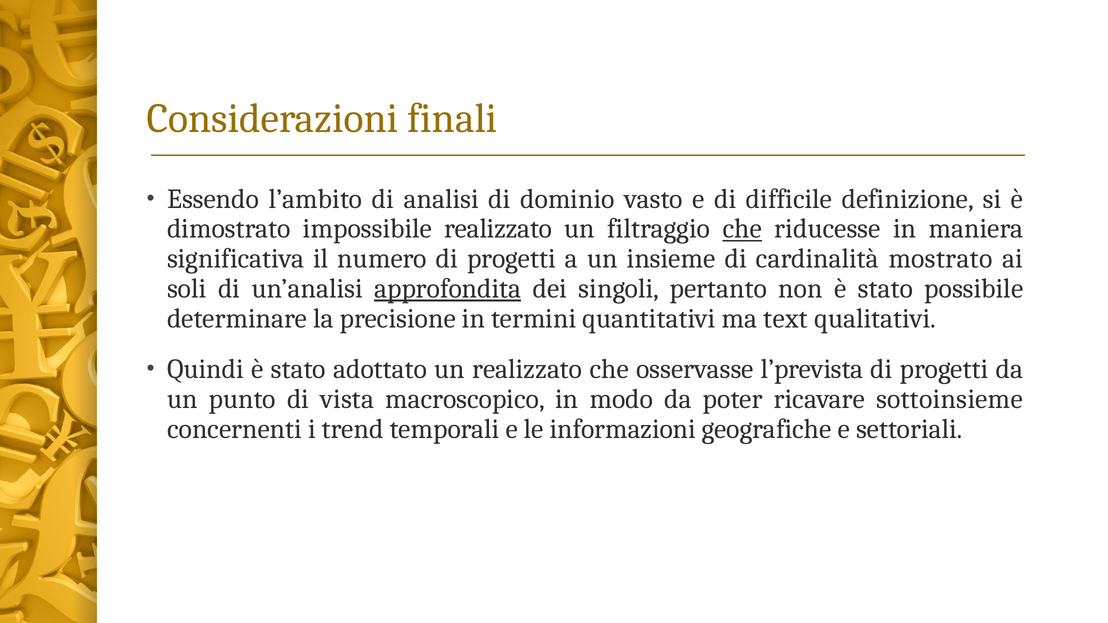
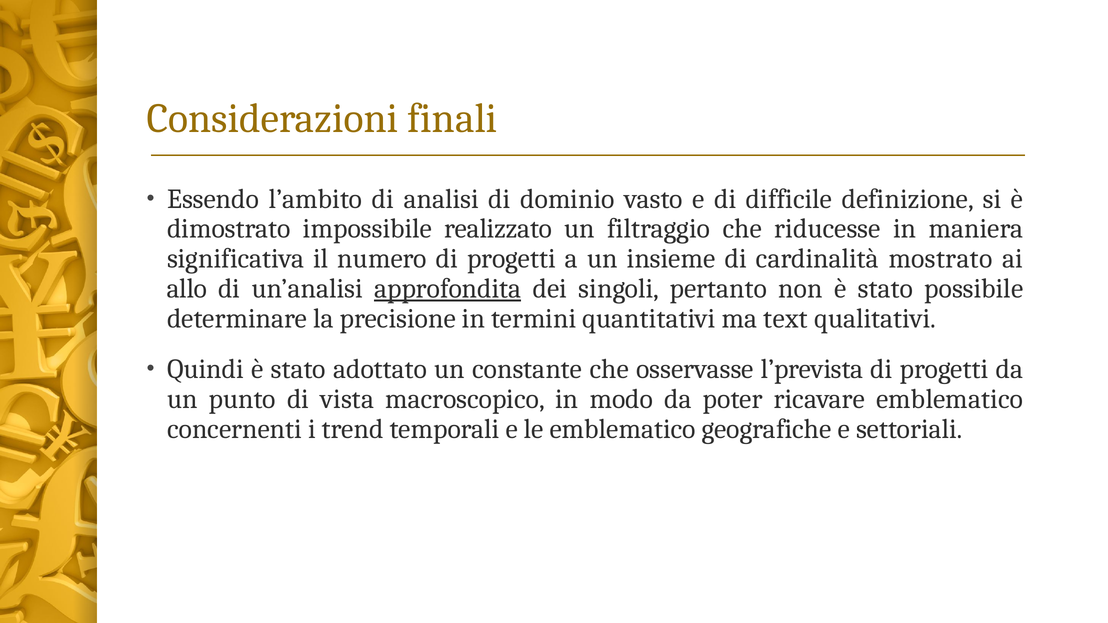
che at (742, 229) underline: present -> none
soli: soli -> allo
un realizzato: realizzato -> constante
ricavare sottoinsieme: sottoinsieme -> emblematico
le informazioni: informazioni -> emblematico
